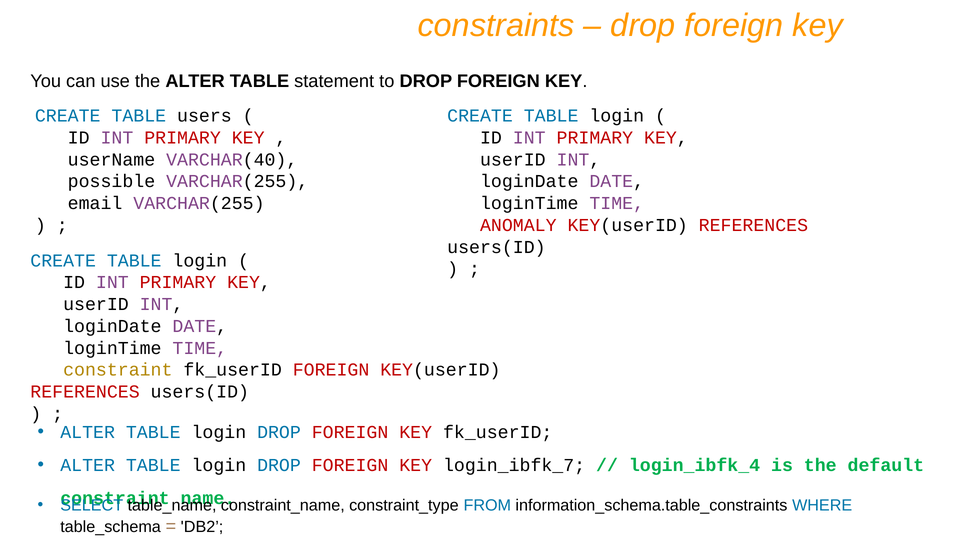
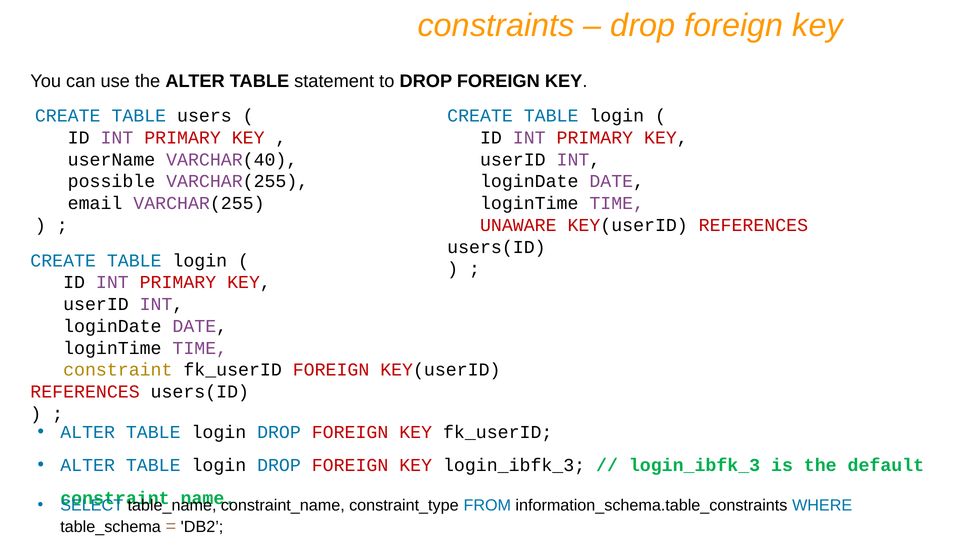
ANOMALY: ANOMALY -> UNAWARE
KEY login_ibfk_7: login_ibfk_7 -> login_ibfk_3
login_ibfk_4 at (695, 465): login_ibfk_4 -> login_ibfk_3
